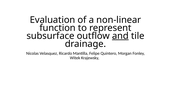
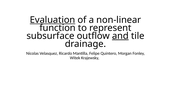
Evaluation underline: none -> present
